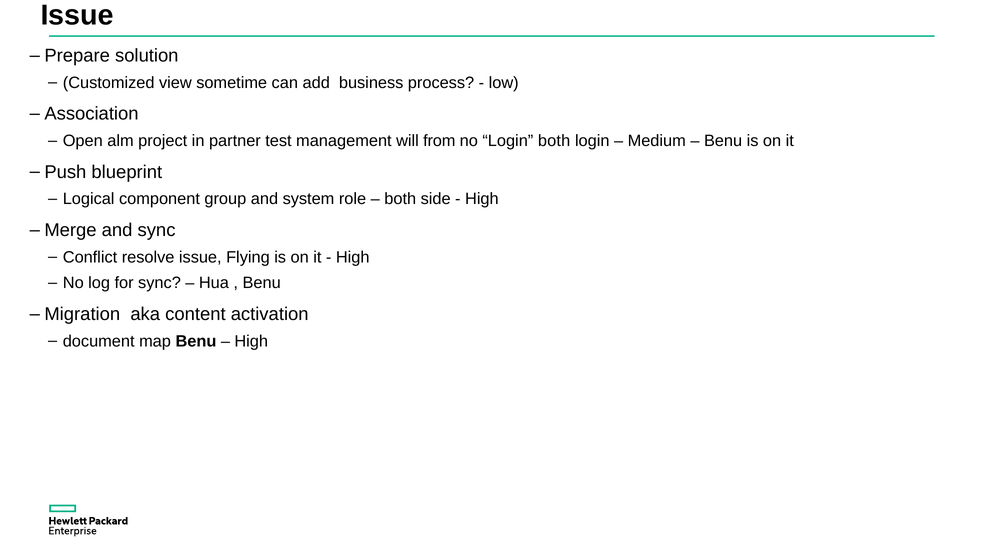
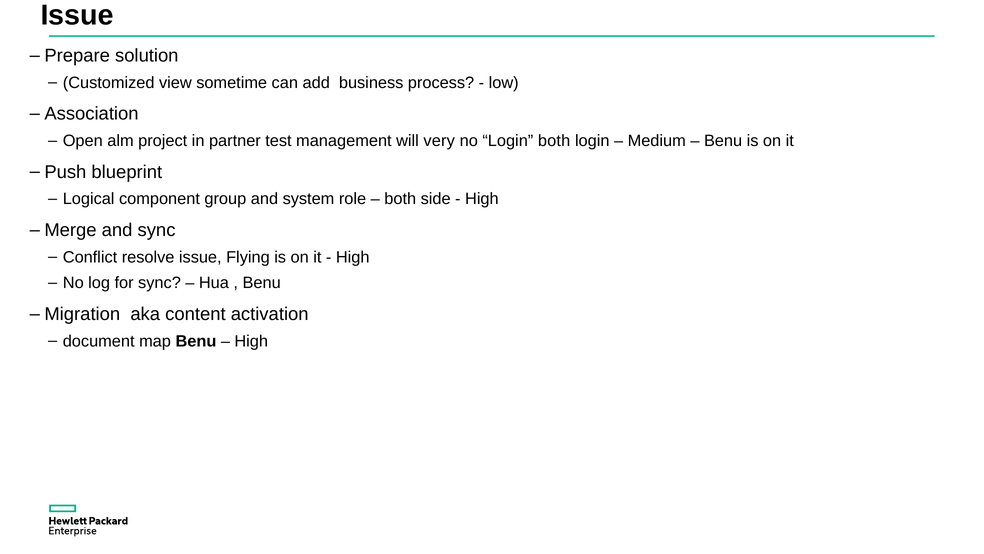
from: from -> very
